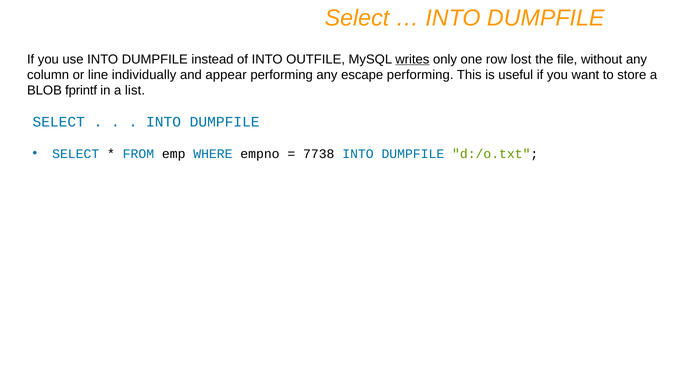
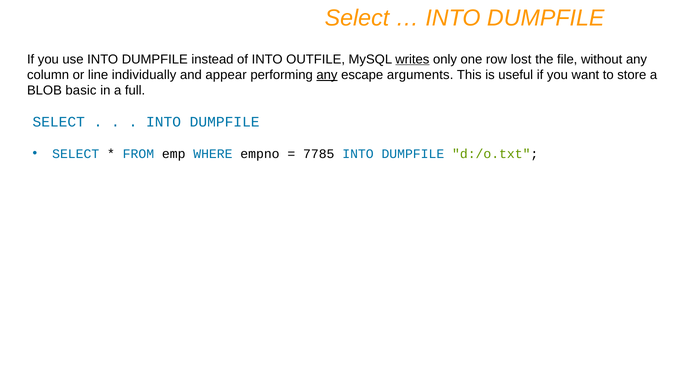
any at (327, 75) underline: none -> present
escape performing: performing -> arguments
fprintf: fprintf -> basic
list: list -> full
7738: 7738 -> 7785
